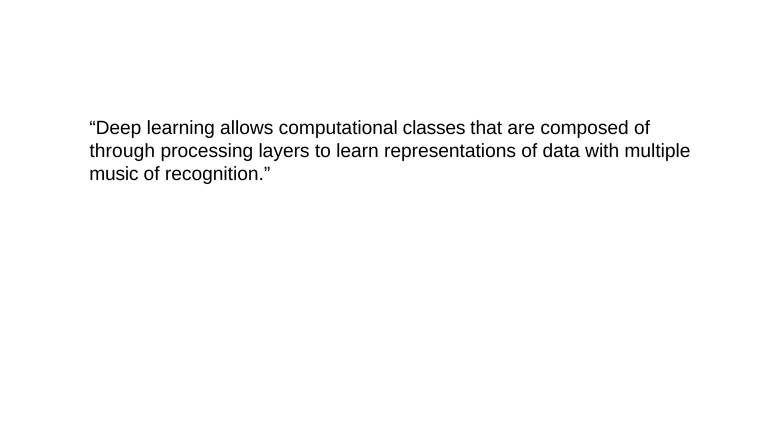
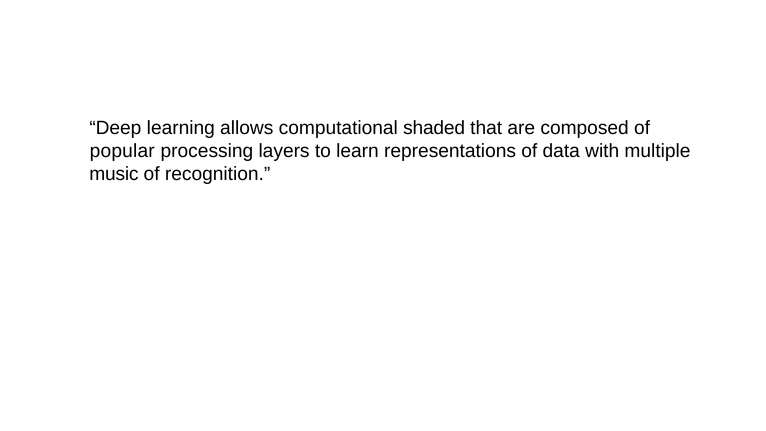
classes: classes -> shaded
through: through -> popular
